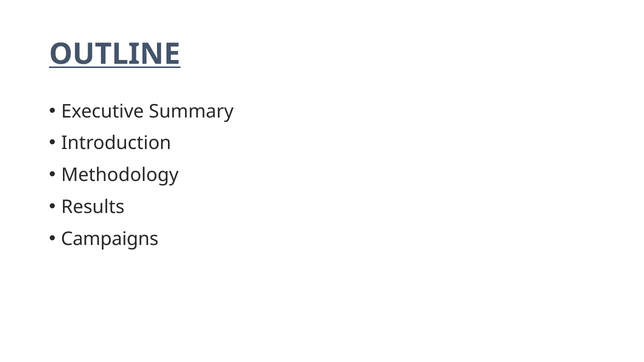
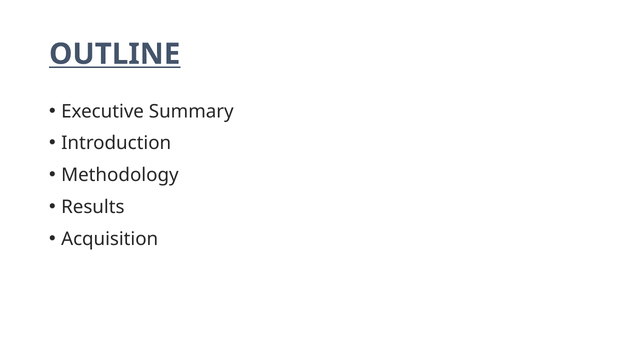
Campaigns: Campaigns -> Acquisition
